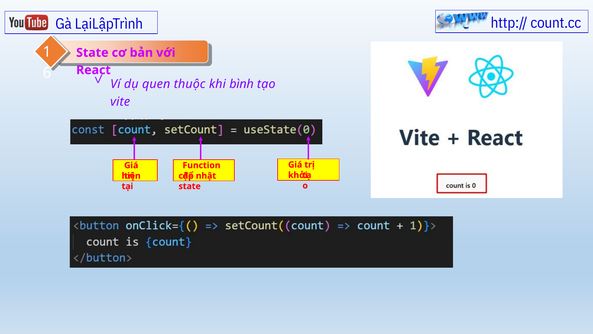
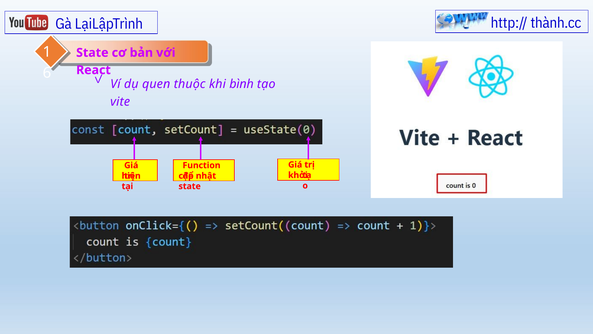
count.cc: count.cc -> thành.cc
